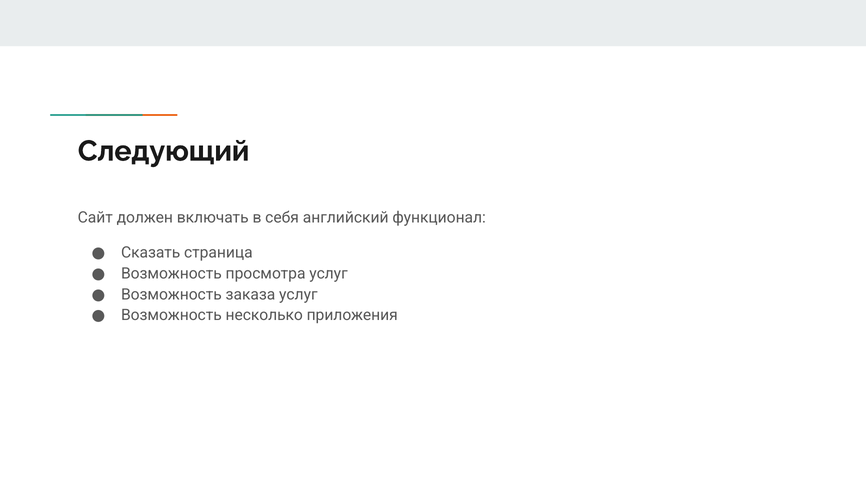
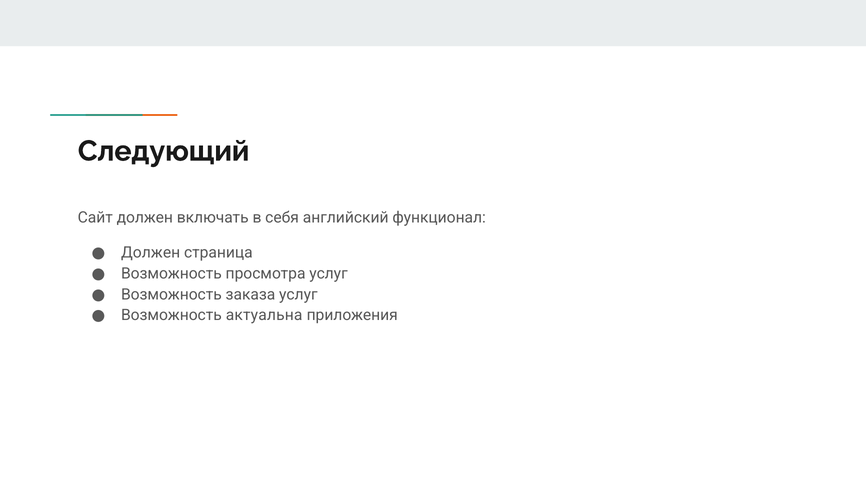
Сказать at (151, 253): Сказать -> Должен
несколько: несколько -> актуальна
